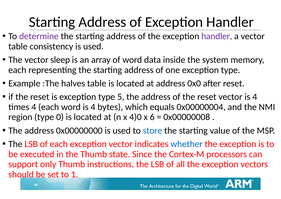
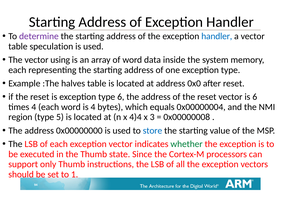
handler at (217, 36) colour: purple -> blue
consistency: consistency -> speculation
sleep: sleep -> using
type 5: 5 -> 6
vector is 4: 4 -> 6
0: 0 -> 5
4)0: 4)0 -> 4)4
6: 6 -> 3
whether colour: blue -> green
